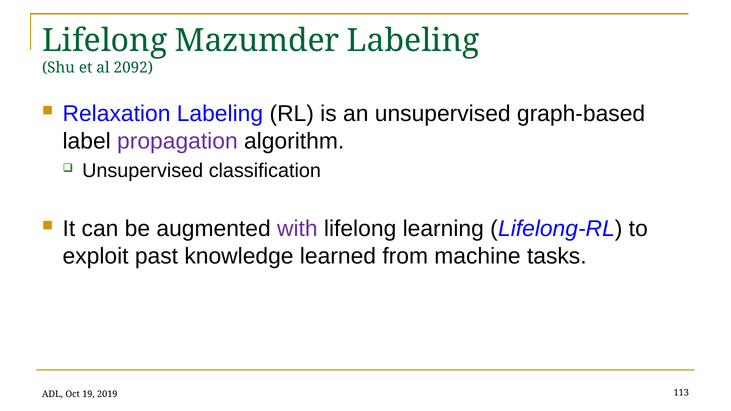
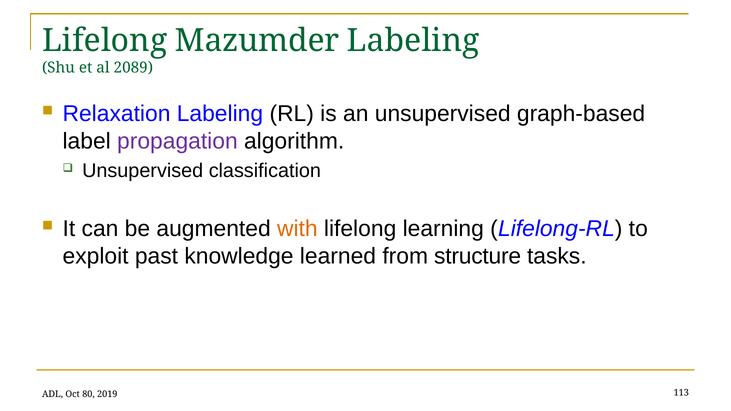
2092: 2092 -> 2089
with colour: purple -> orange
machine: machine -> structure
19: 19 -> 80
